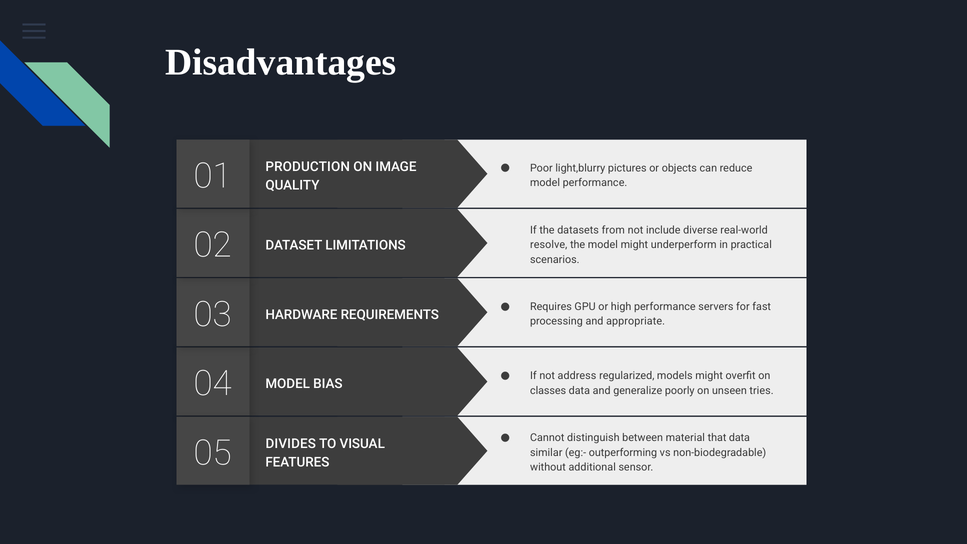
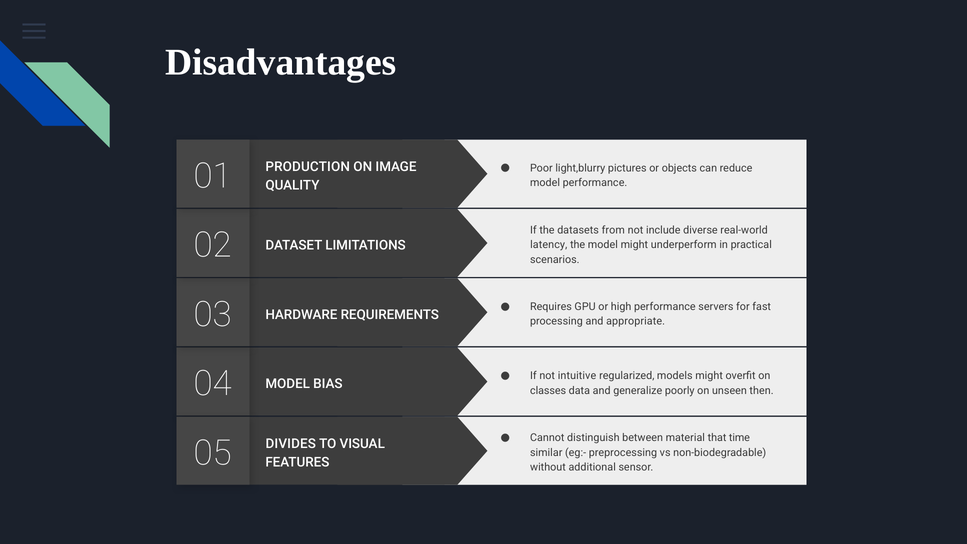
resolve: resolve -> latency
address: address -> intuitive
tries: tries -> then
that data: data -> time
outperforming: outperforming -> preprocessing
